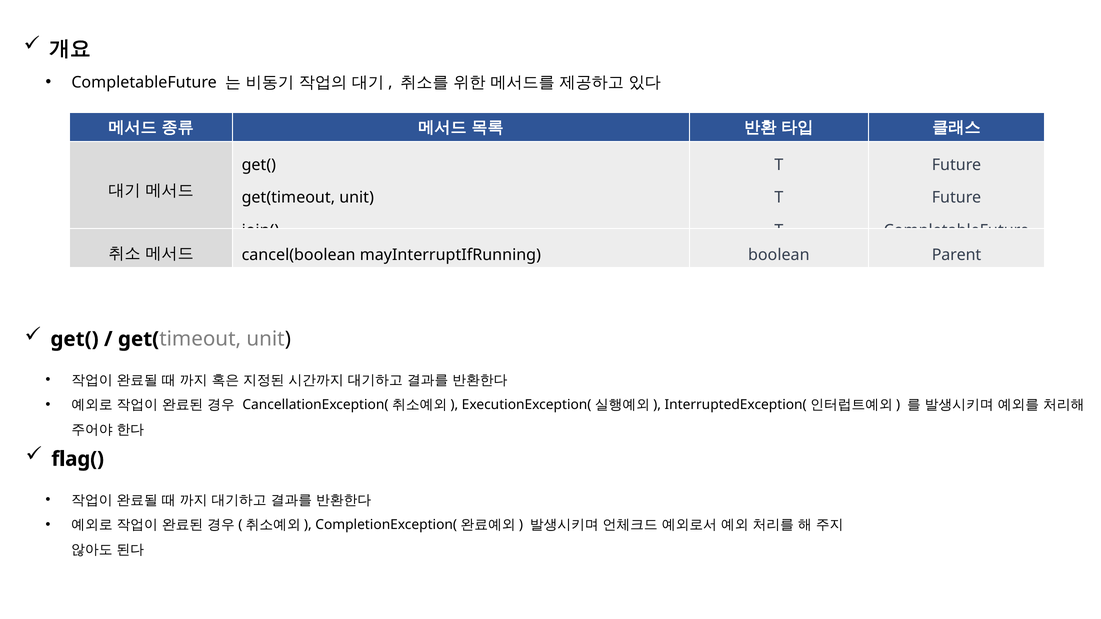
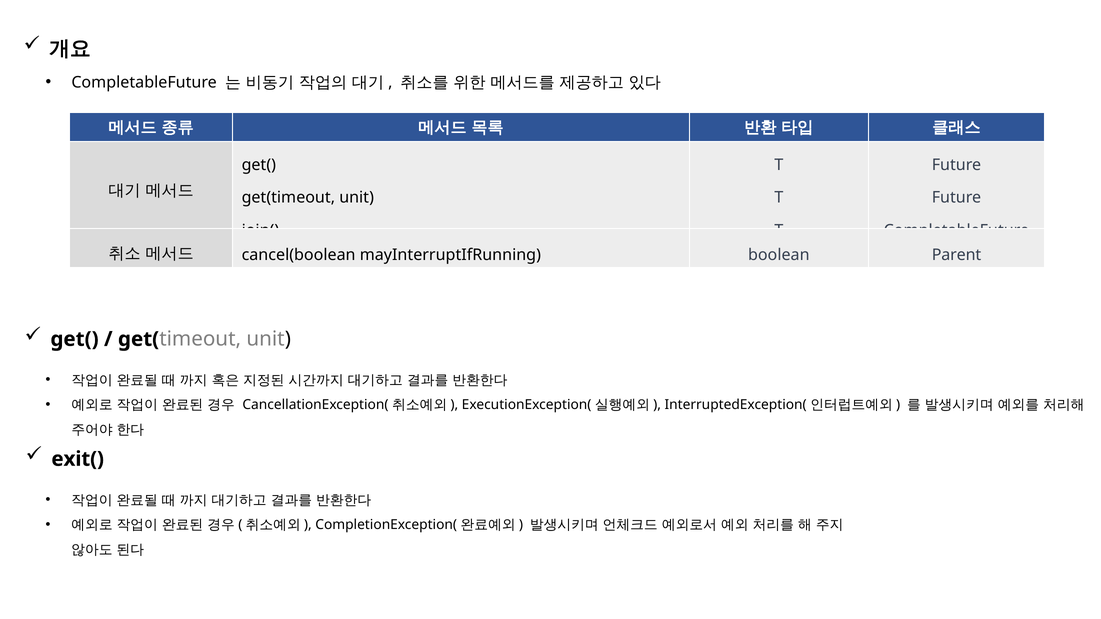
flag(: flag( -> exit(
